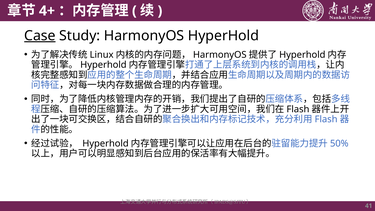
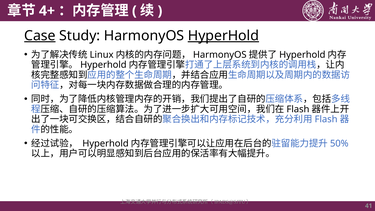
HyperHold at (223, 36) underline: none -> present
